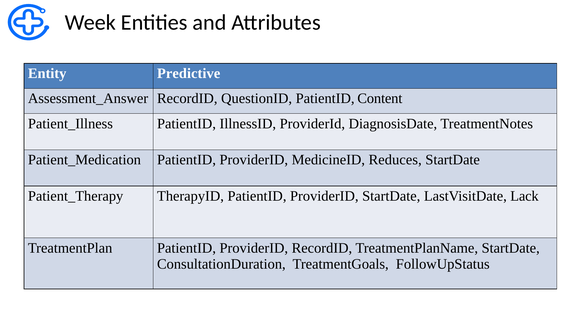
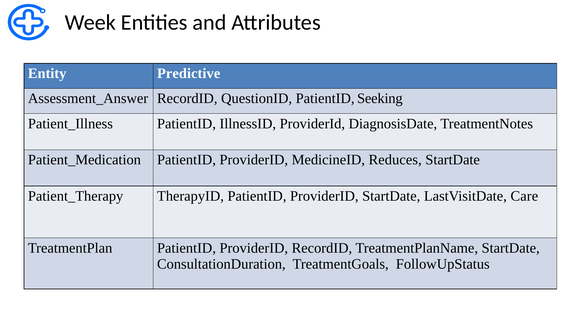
Content: Content -> Seeking
Lack: Lack -> Care
